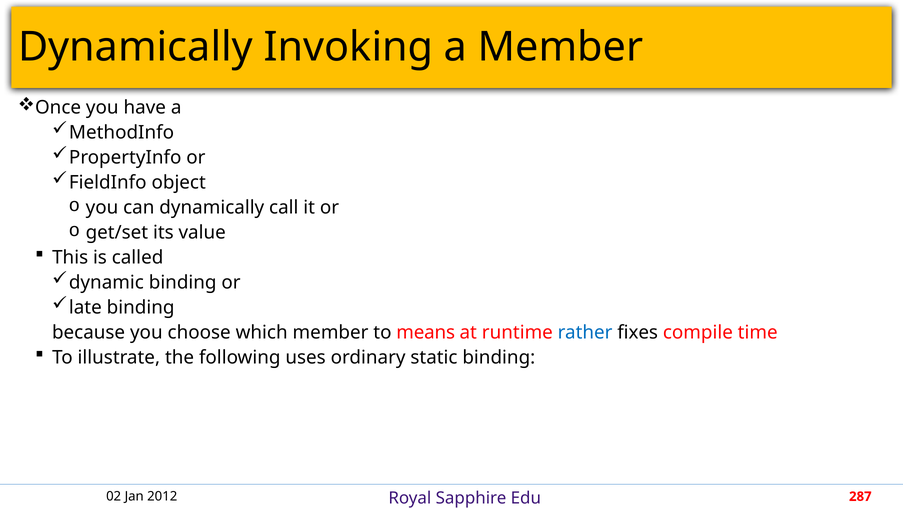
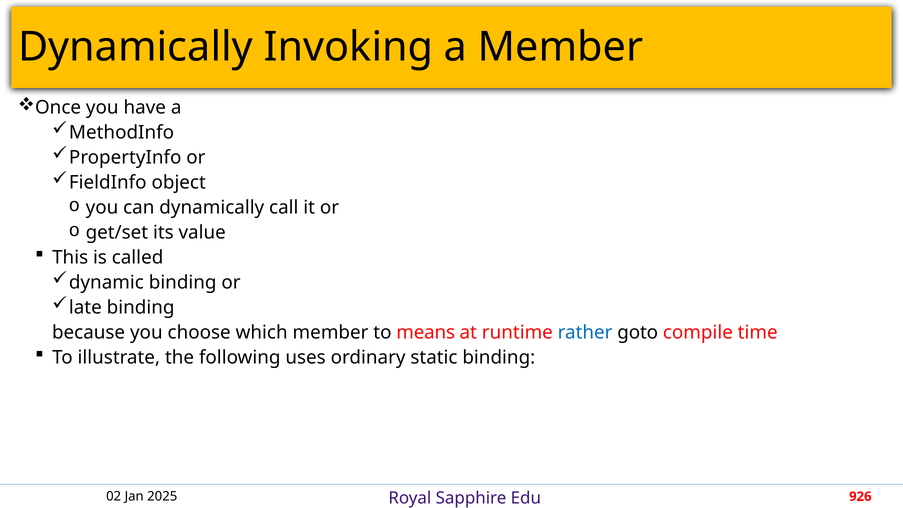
fixes: fixes -> goto
2012: 2012 -> 2025
287: 287 -> 926
